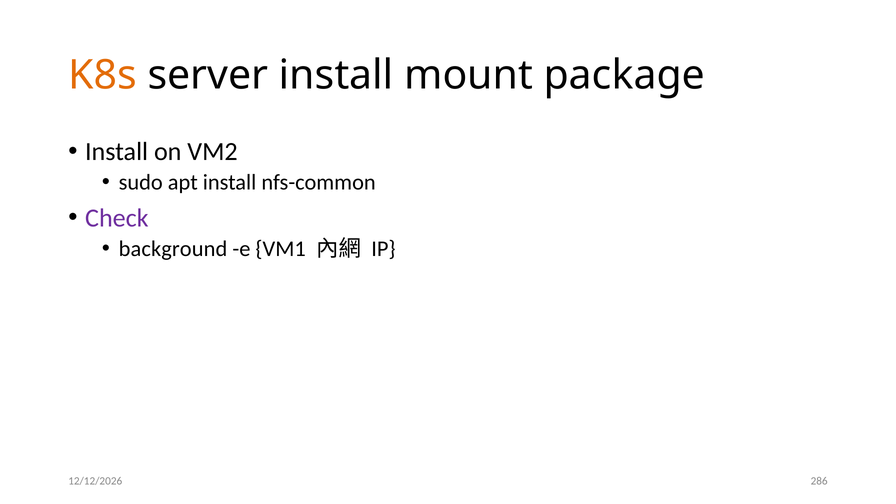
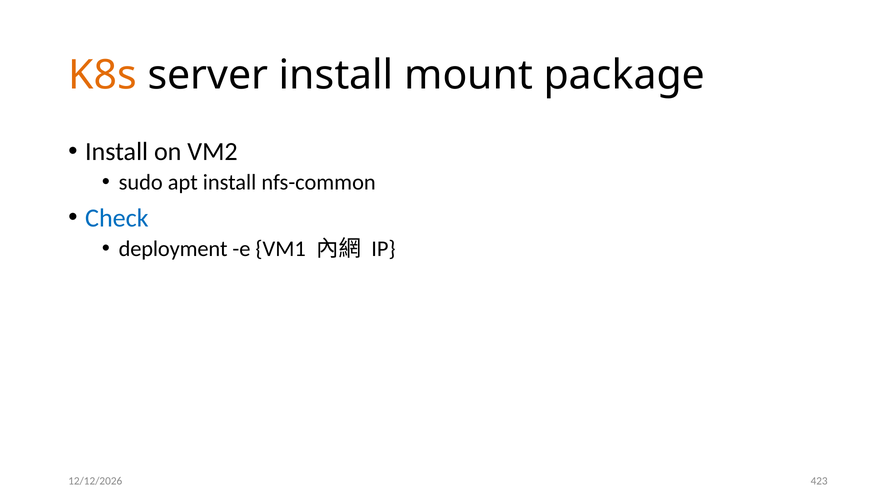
Check colour: purple -> blue
background: background -> deployment
286: 286 -> 423
